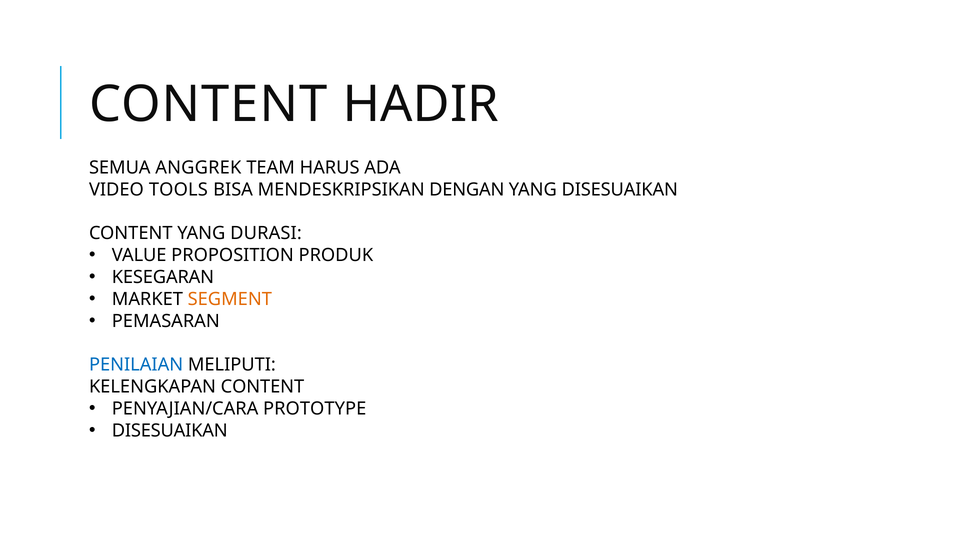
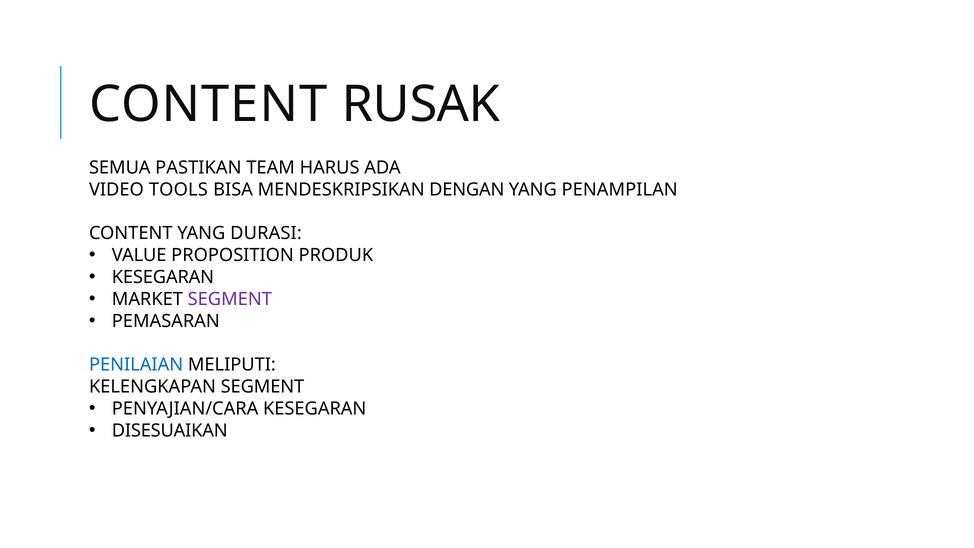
HADIR: HADIR -> RUSAK
ANGGREK: ANGGREK -> PASTIKAN
YANG DISESUAIKAN: DISESUAIKAN -> PENAMPILAN
SEGMENT at (230, 299) colour: orange -> purple
KELENGKAPAN CONTENT: CONTENT -> SEGMENT
PENYAJIAN/CARA PROTOTYPE: PROTOTYPE -> KESEGARAN
